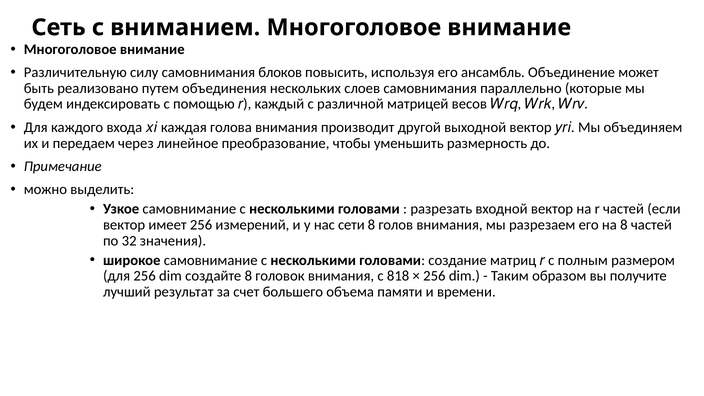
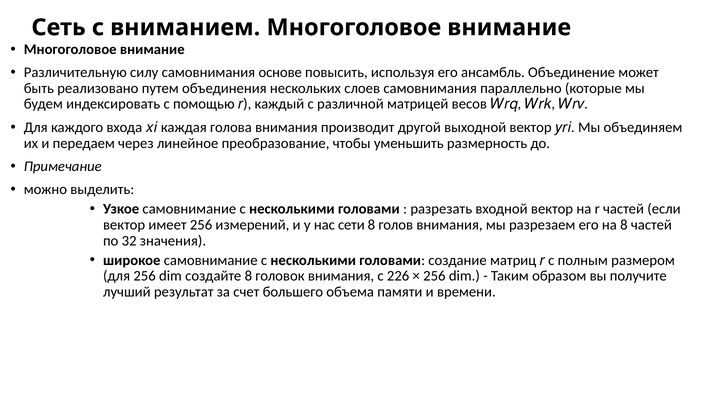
блоков: блоков -> основе
818: 818 -> 226
